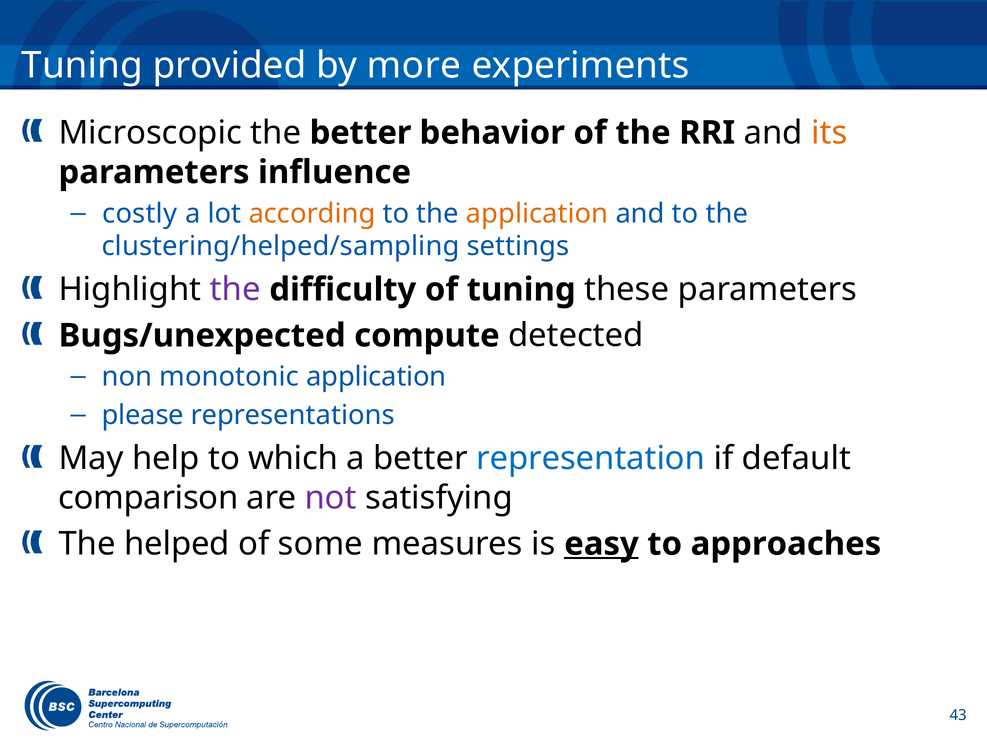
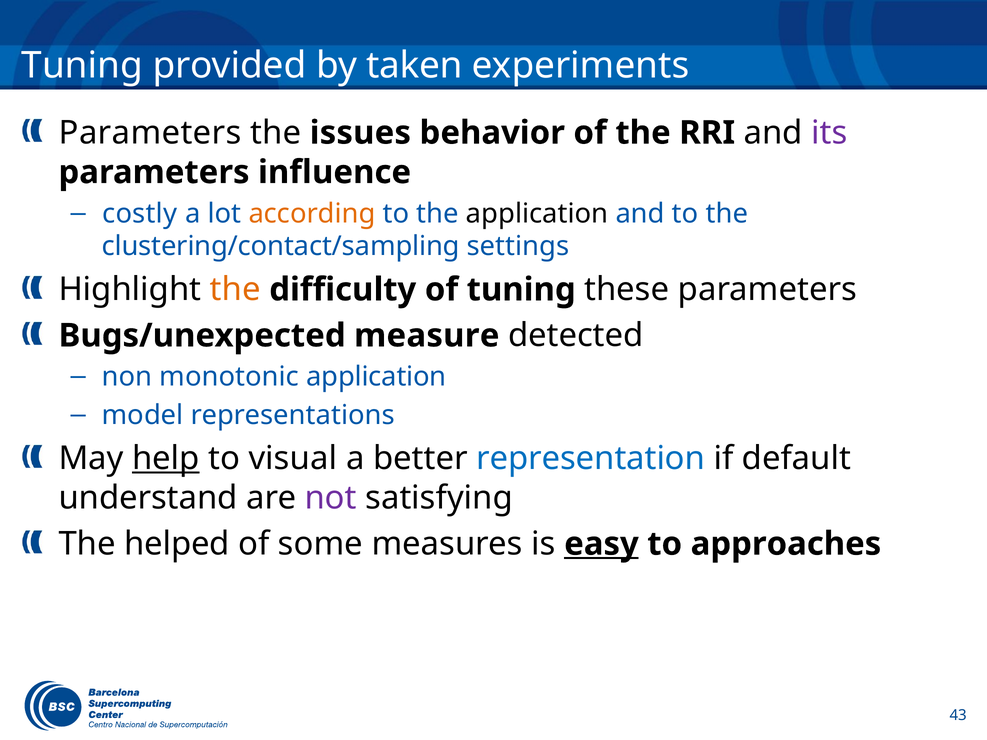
more: more -> taken
Microscopic at (150, 133): Microscopic -> Parameters
the better: better -> issues
its colour: orange -> purple
application at (537, 214) colour: orange -> black
clustering/helped/sampling: clustering/helped/sampling -> clustering/contact/sampling
the at (235, 290) colour: purple -> orange
compute: compute -> measure
please: please -> model
help underline: none -> present
which: which -> visual
comparison: comparison -> understand
